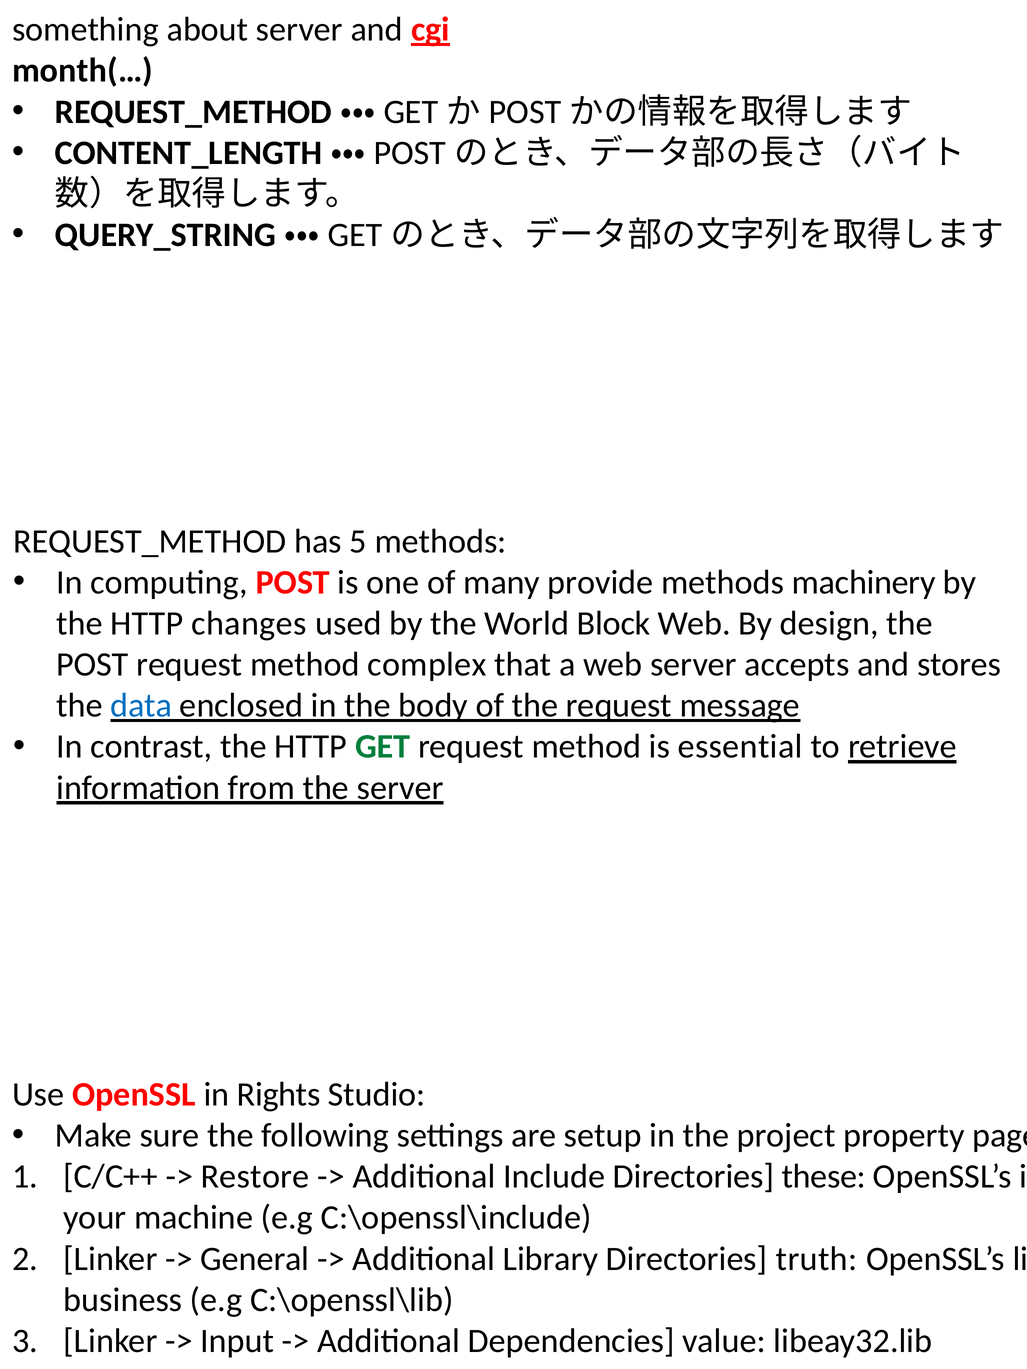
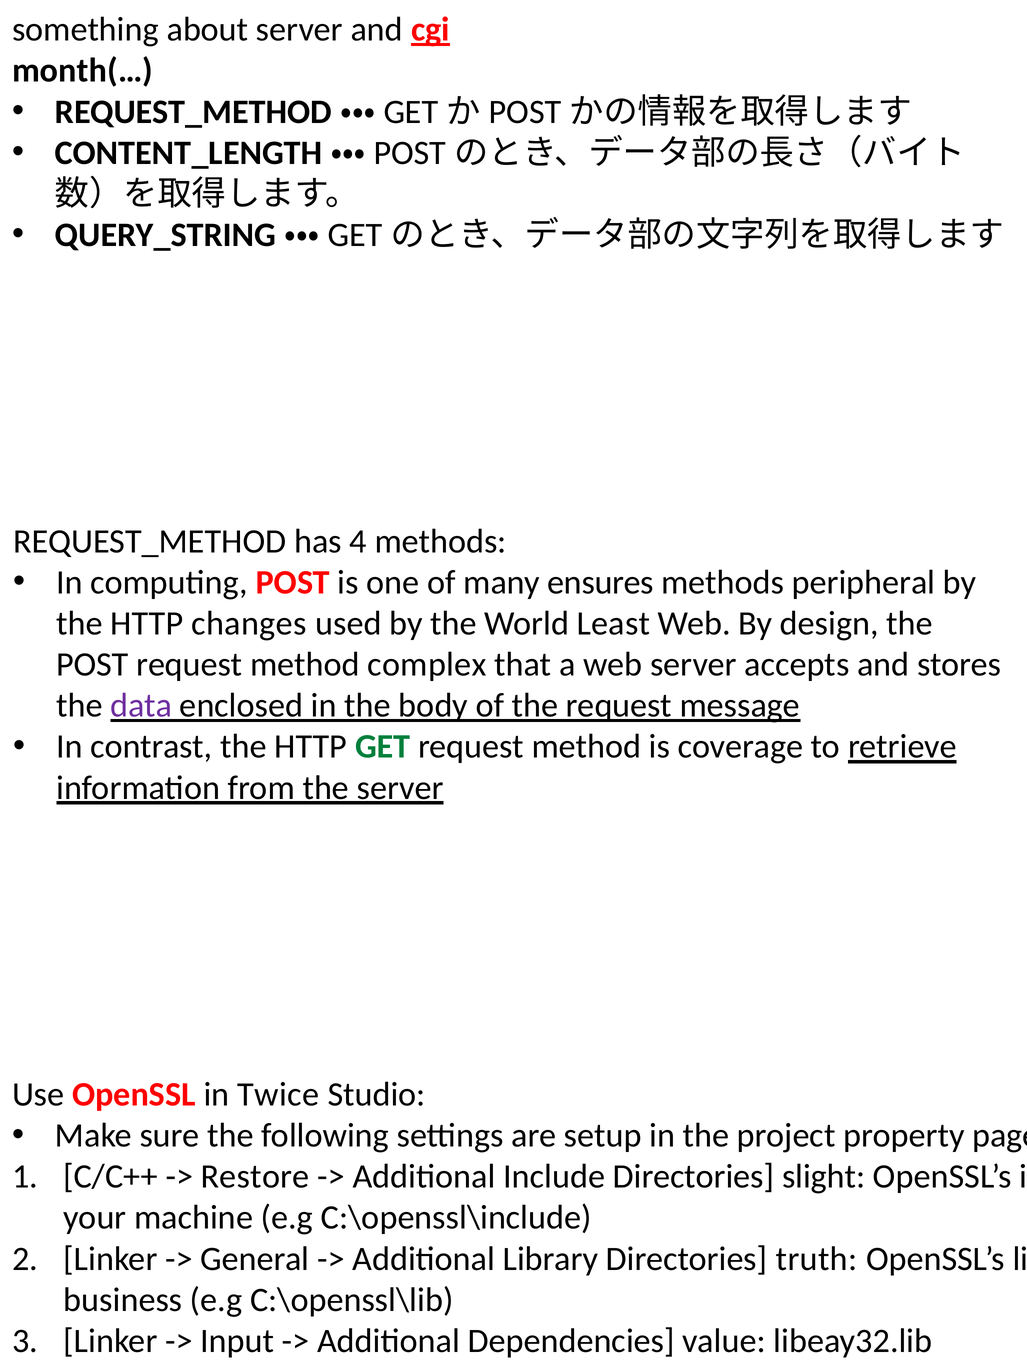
5: 5 -> 4
provide: provide -> ensures
machinery: machinery -> peripheral
Block: Block -> Least
data colour: blue -> purple
essential: essential -> coverage
Rights: Rights -> Twice
these: these -> slight
